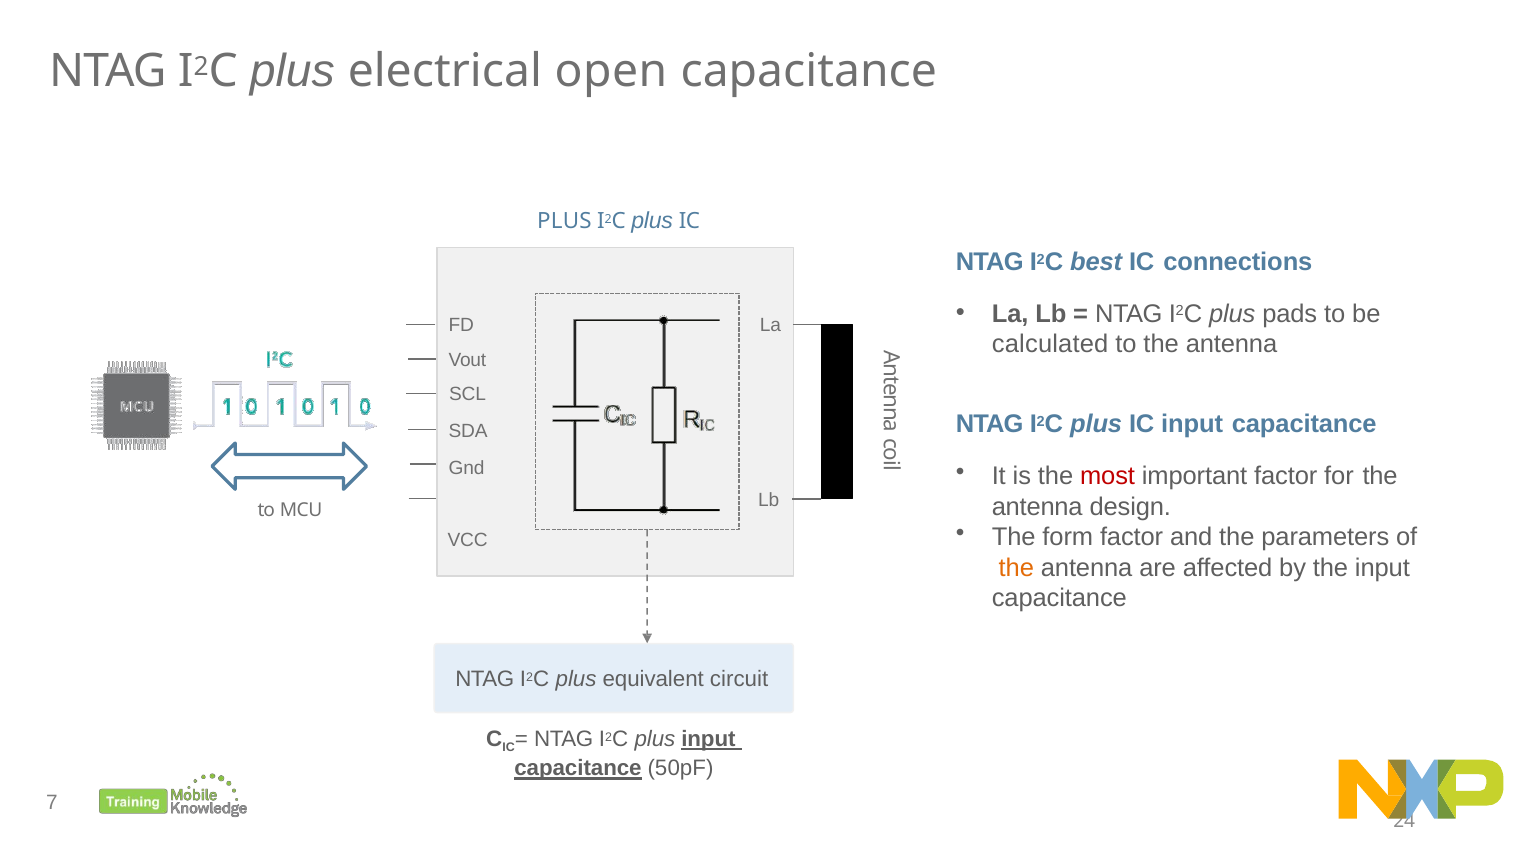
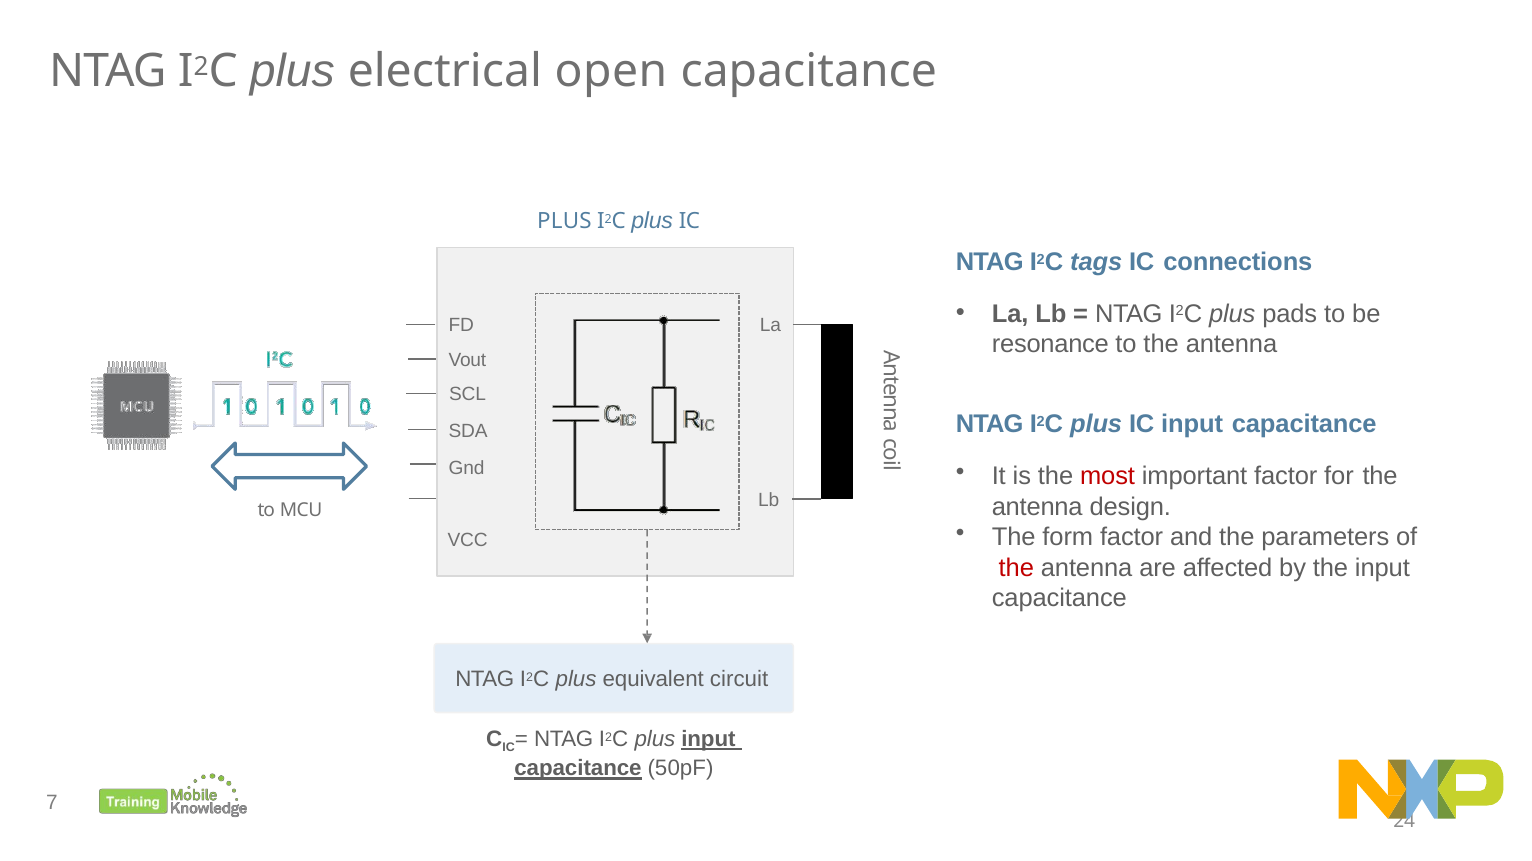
best: best -> tags
calculated: calculated -> resonance
the at (1016, 568) colour: orange -> red
